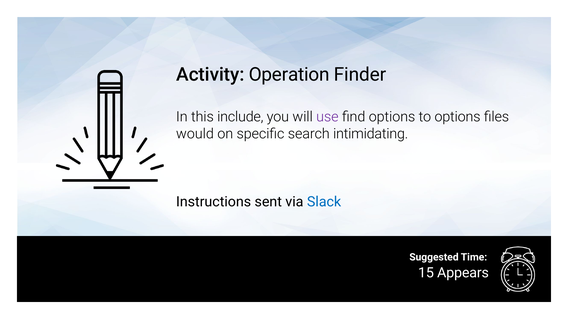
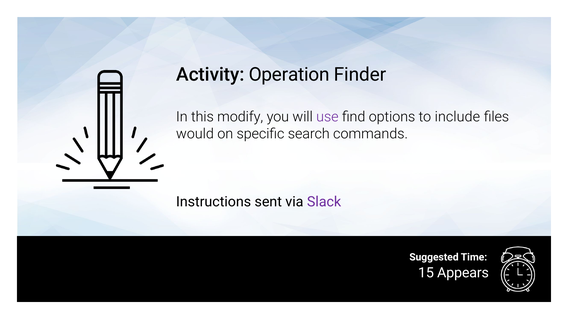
include: include -> modify
to options: options -> include
intimidating: intimidating -> commands
Slack colour: blue -> purple
